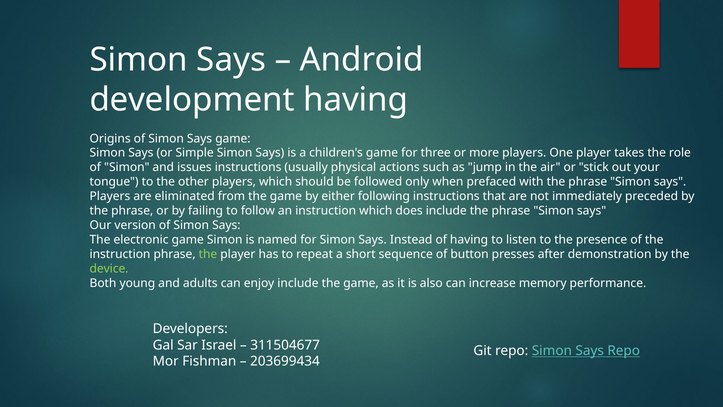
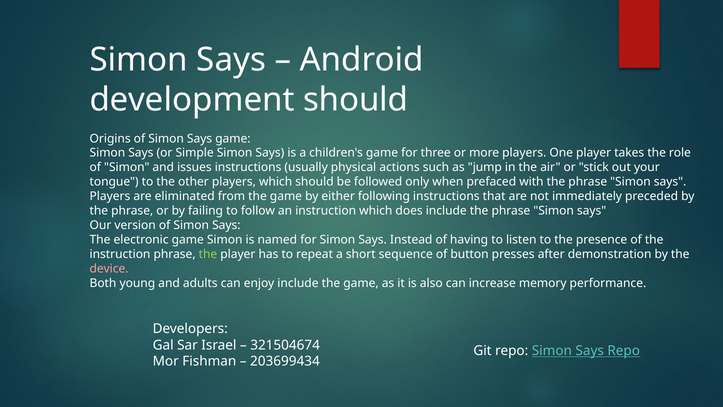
development having: having -> should
device colour: light green -> pink
311504677: 311504677 -> 321504674
